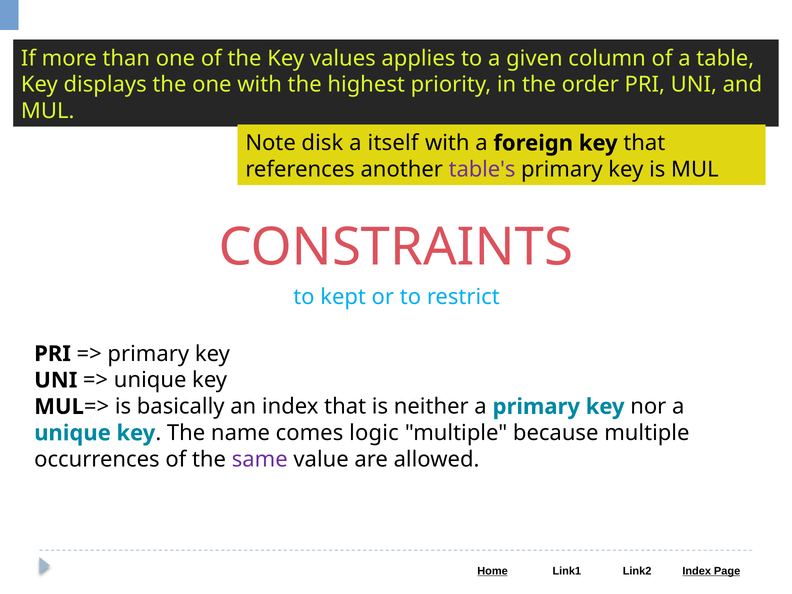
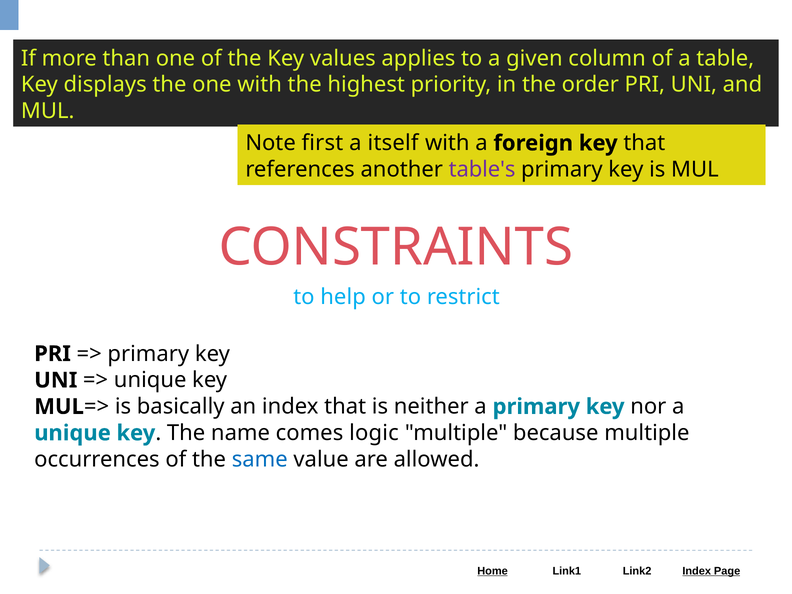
disk: disk -> first
kept: kept -> help
same colour: purple -> blue
